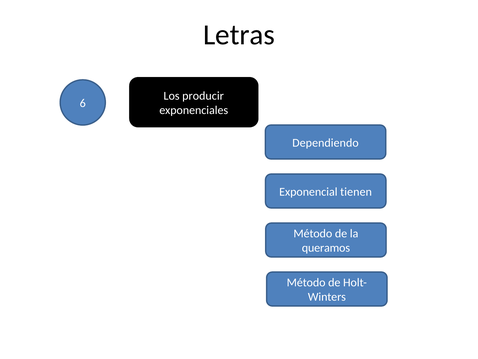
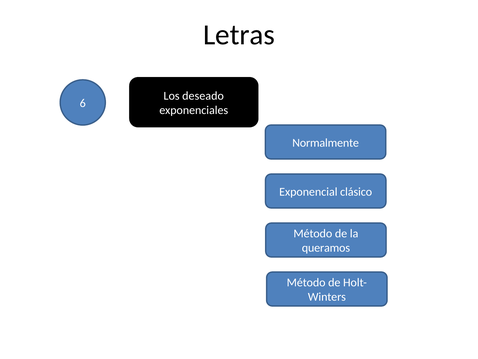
producir: producir -> deseado
Dependiendo: Dependiendo -> Normalmente
tienen: tienen -> clásico
